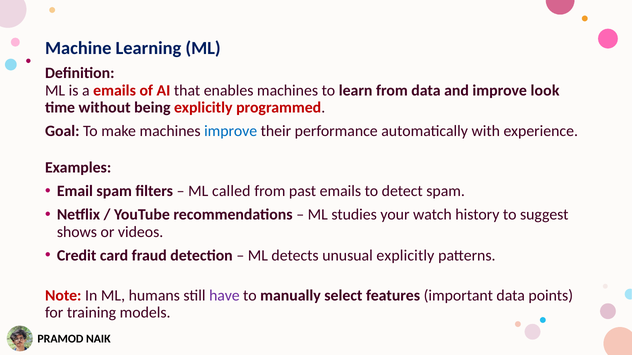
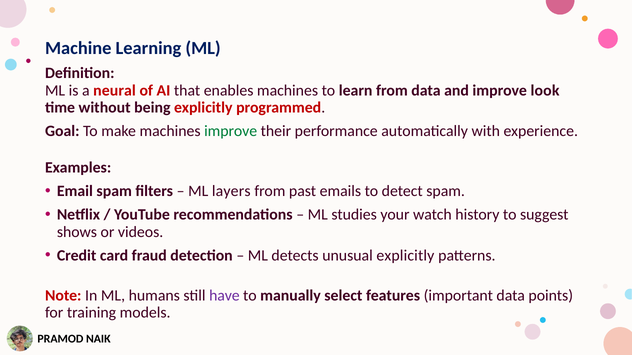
a emails: emails -> neural
improve at (231, 131) colour: blue -> green
called: called -> layers
